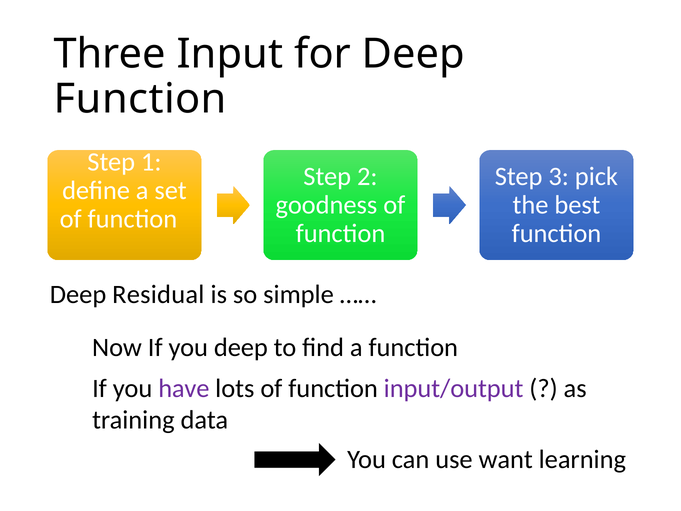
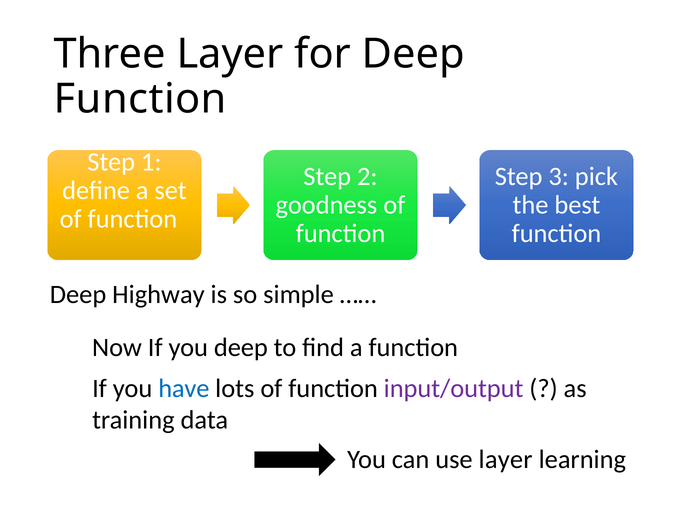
Three Input: Input -> Layer
Residual: Residual -> Highway
have colour: purple -> blue
use want: want -> layer
